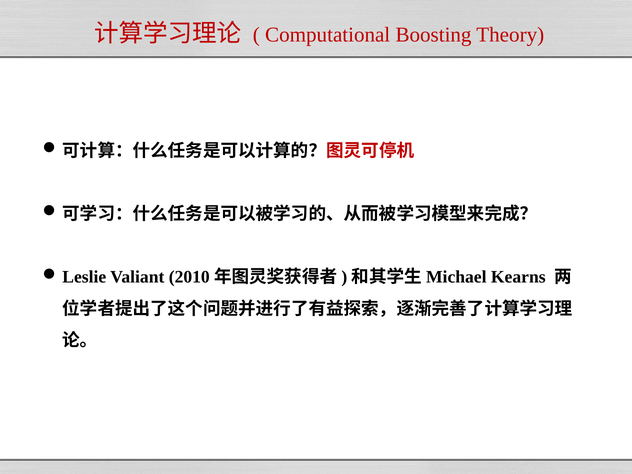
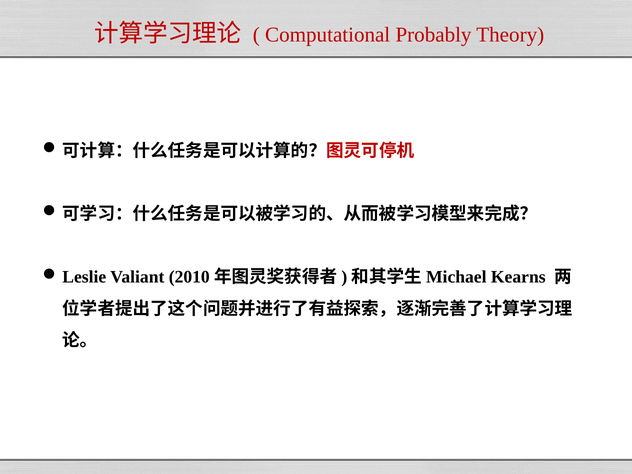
Boosting: Boosting -> Probably
